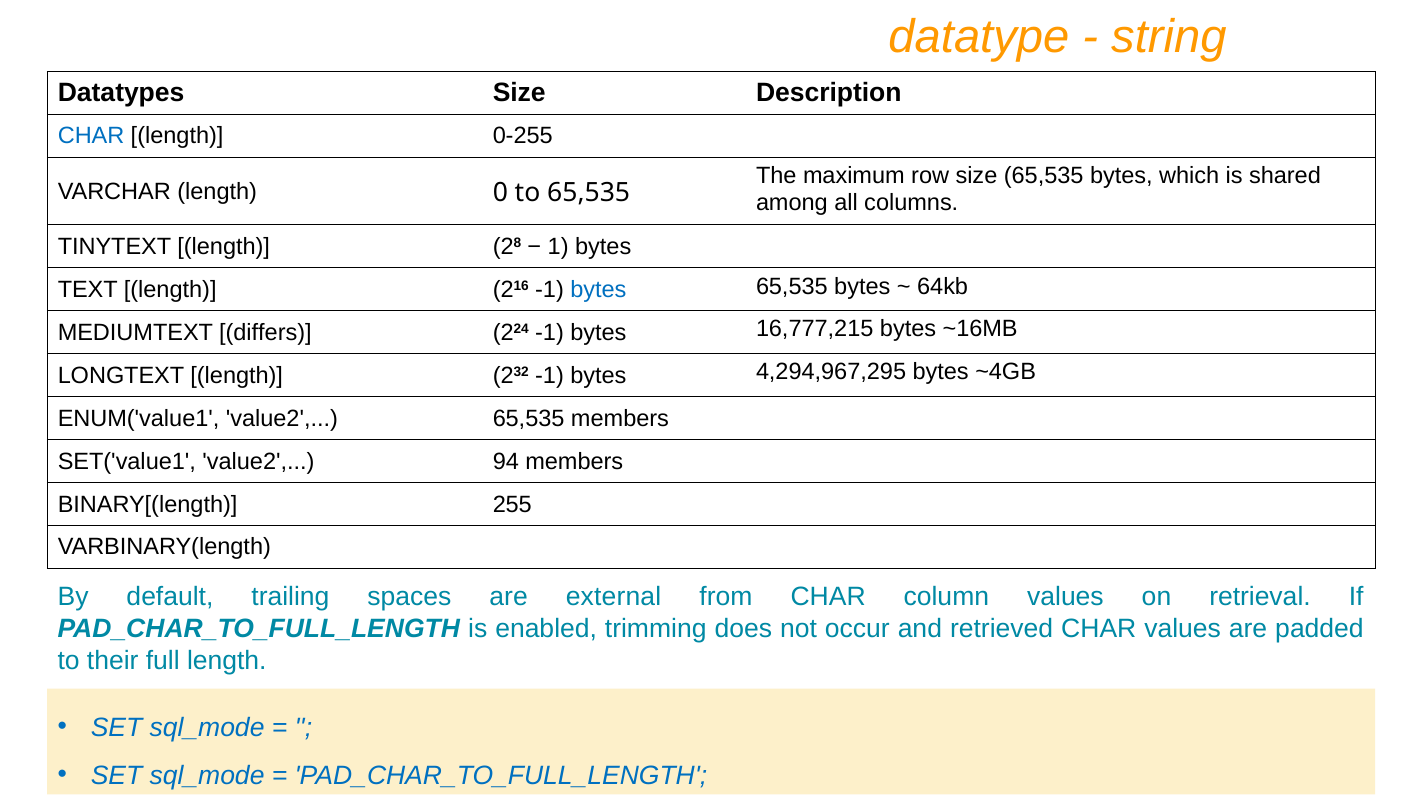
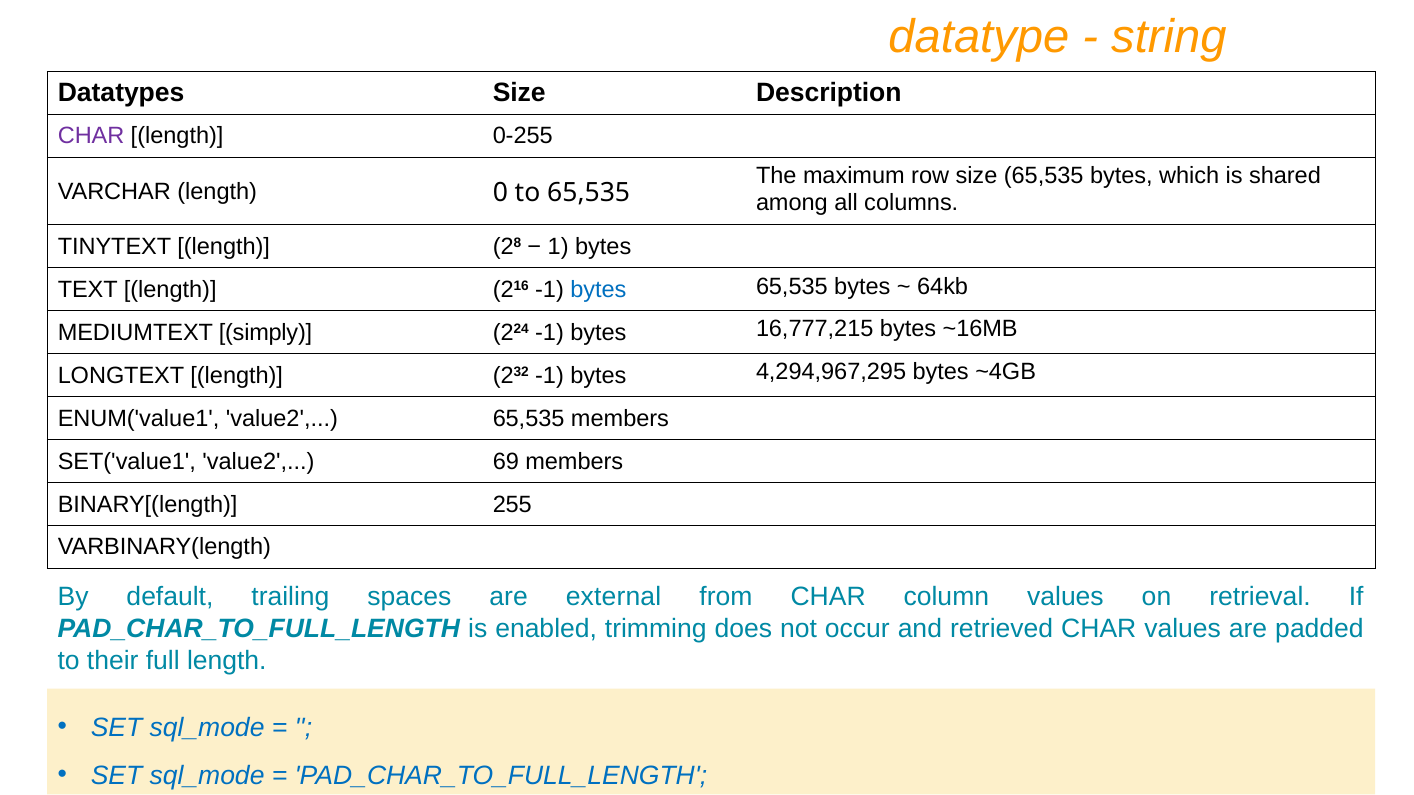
CHAR at (91, 136) colour: blue -> purple
differs: differs -> simply
94: 94 -> 69
